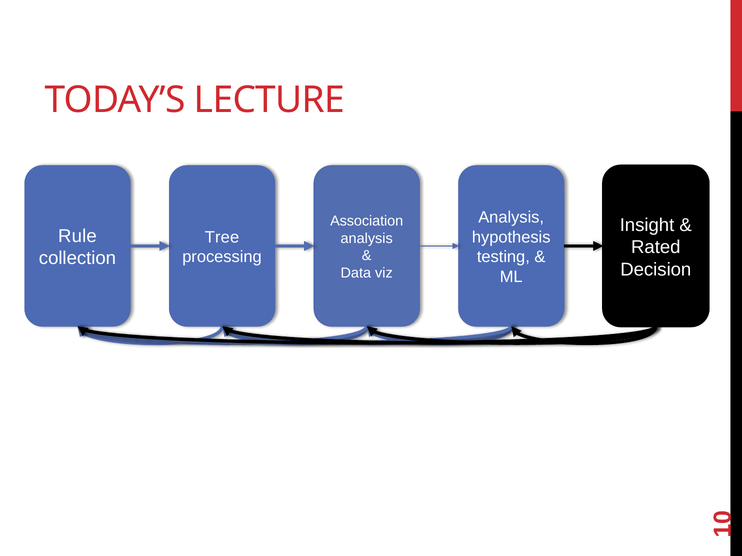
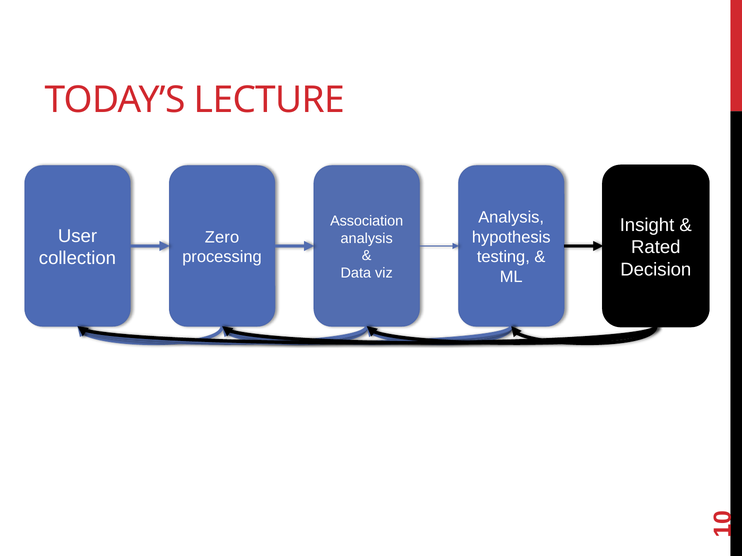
Rule: Rule -> User
Tree: Tree -> Zero
